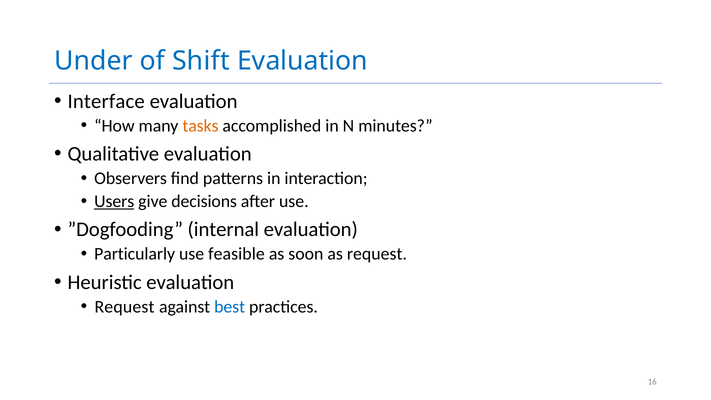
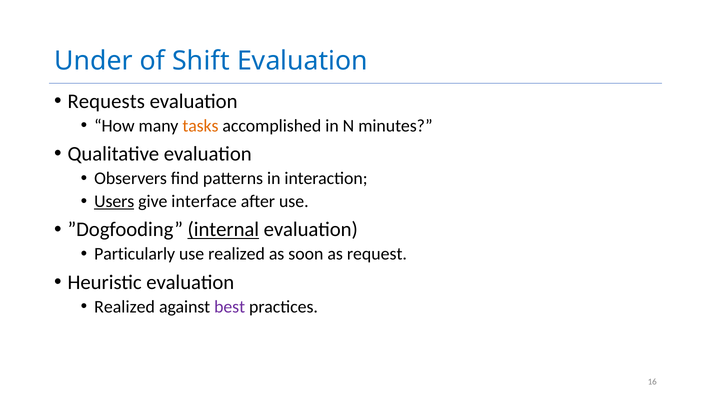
Interface: Interface -> Requests
decisions: decisions -> interface
internal underline: none -> present
use feasible: feasible -> realized
Request at (125, 307): Request -> Realized
best colour: blue -> purple
